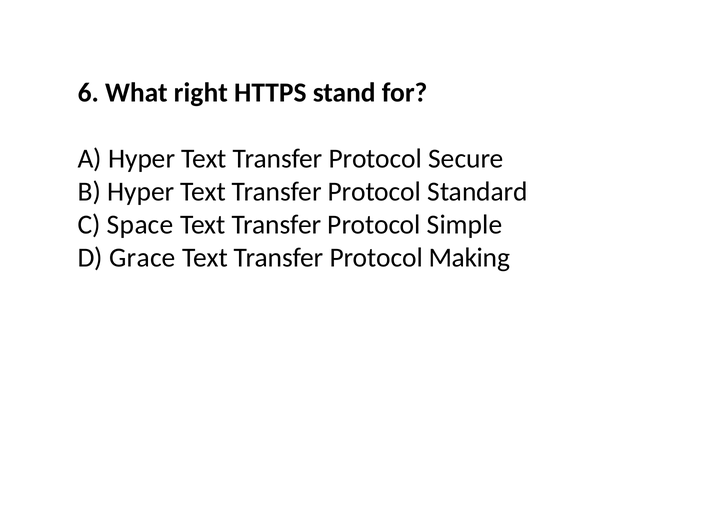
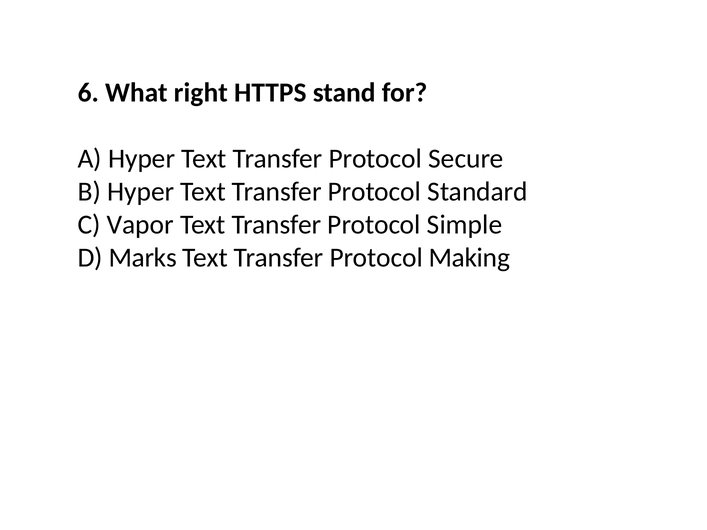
Space: Space -> Vapor
Grace: Grace -> Marks
